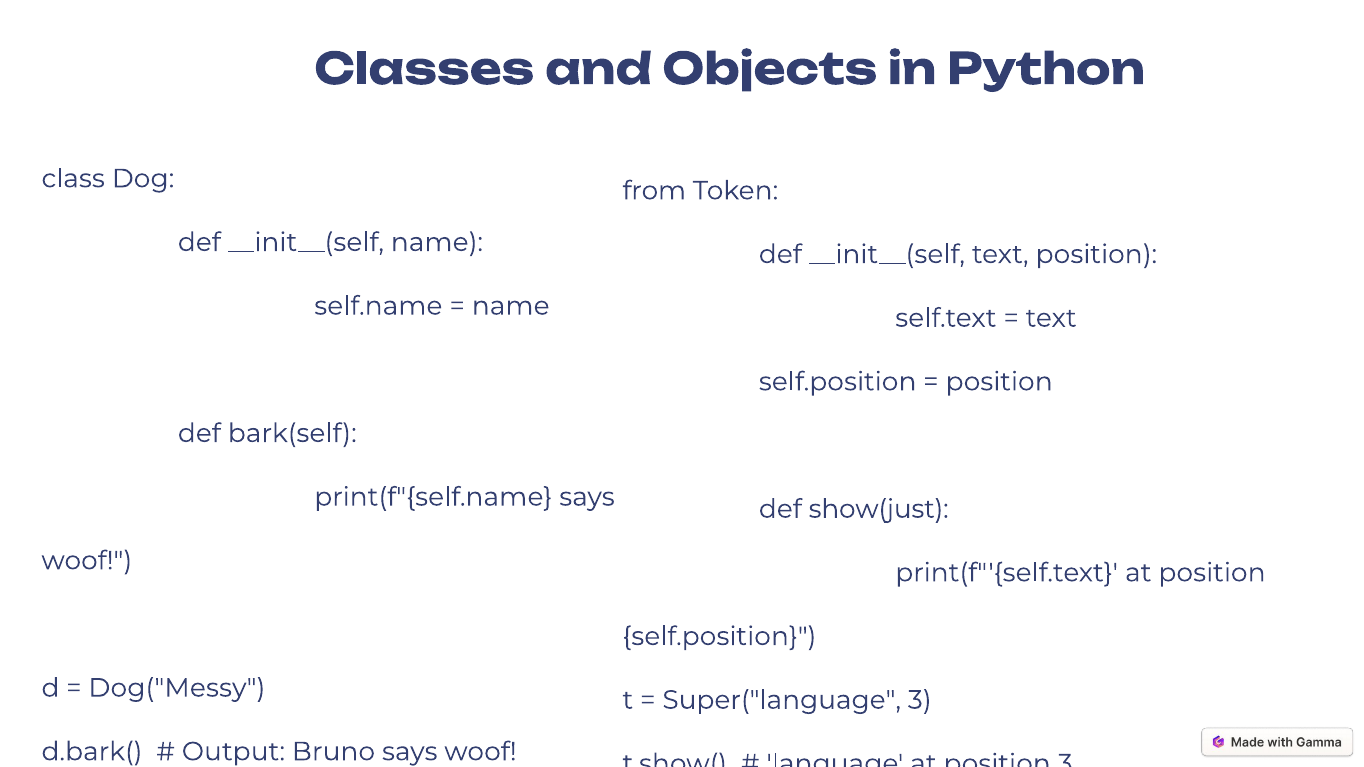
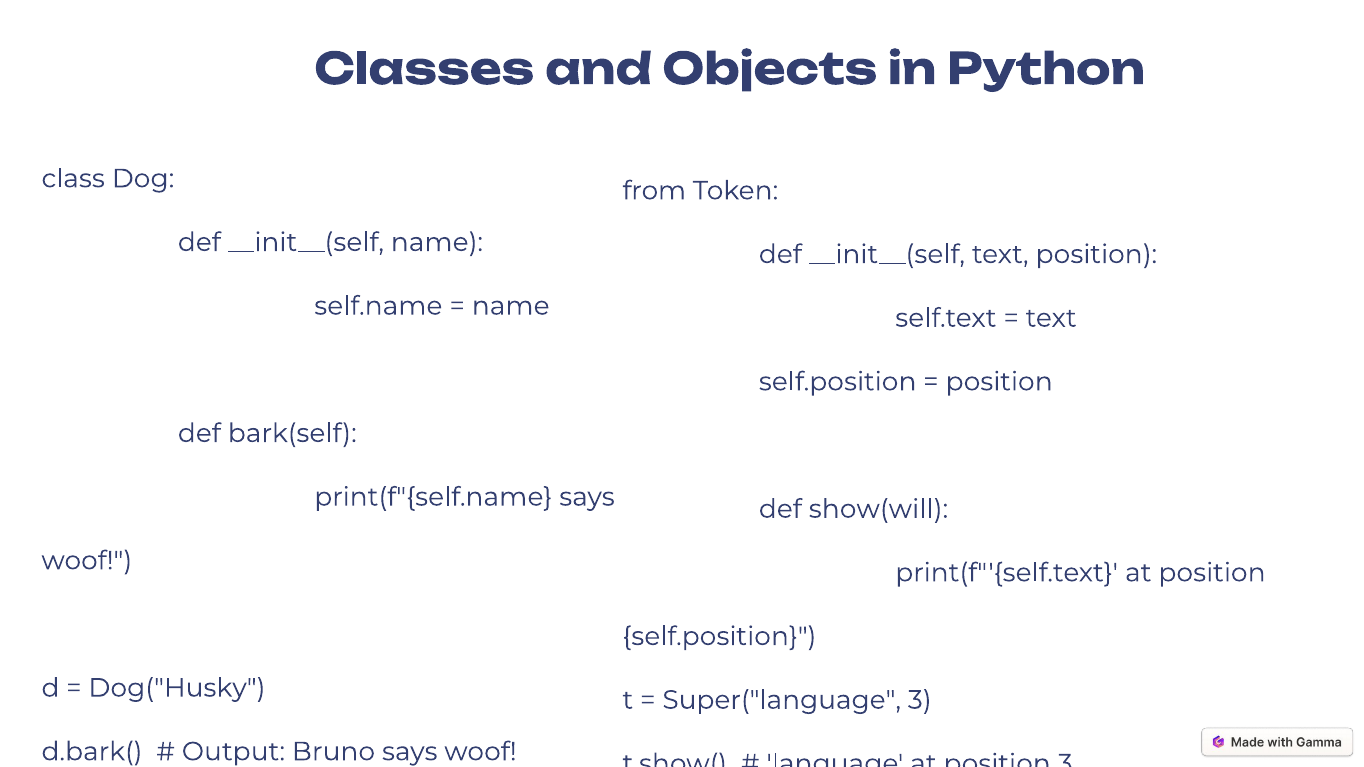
show(just: show(just -> show(will
Dog("Messy: Dog("Messy -> Dog("Husky
